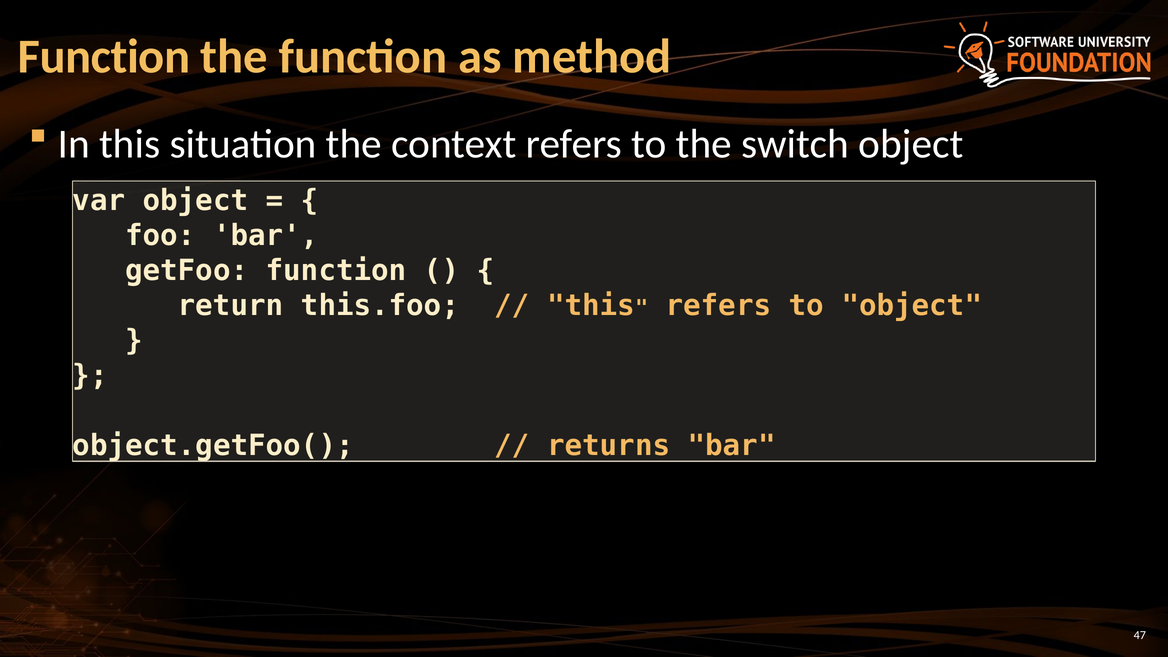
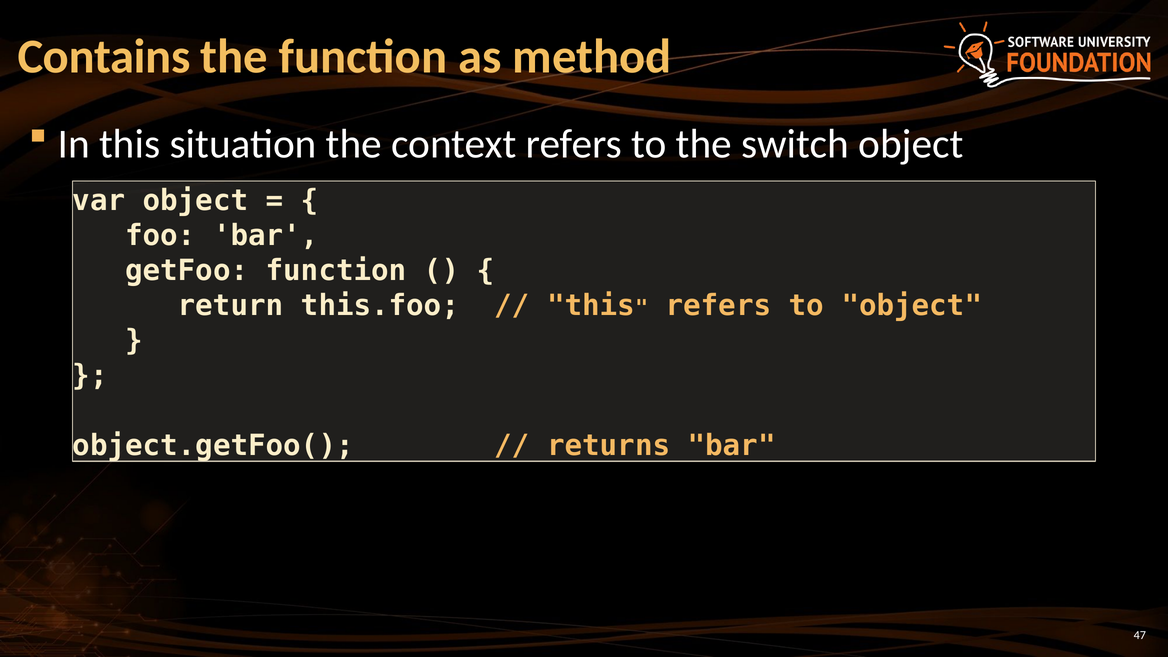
Function at (104, 57): Function -> Contains
